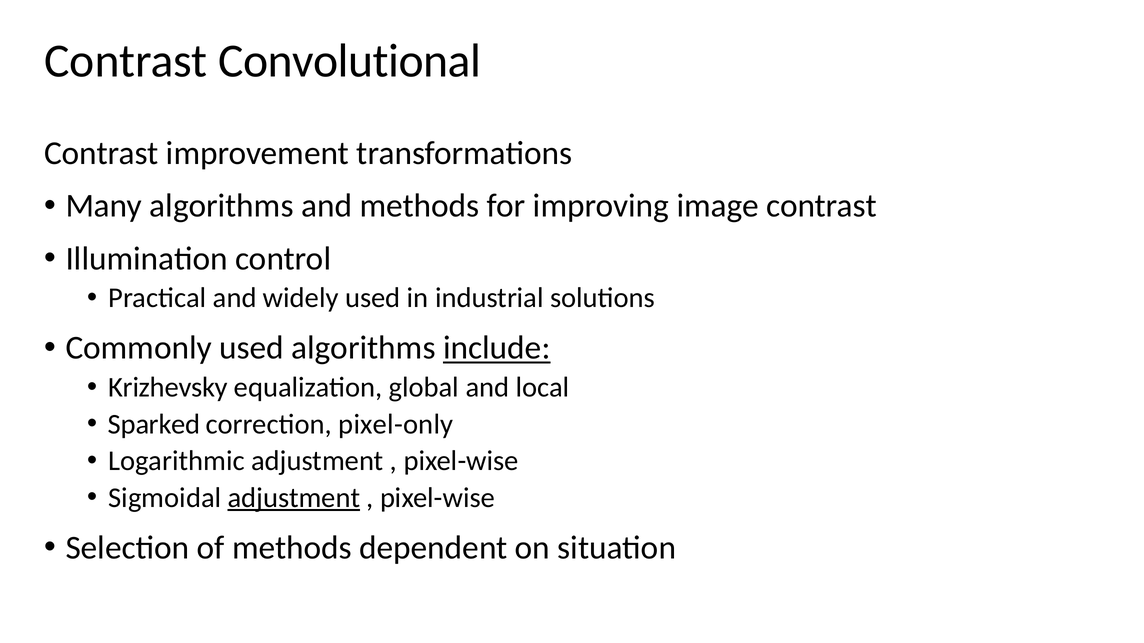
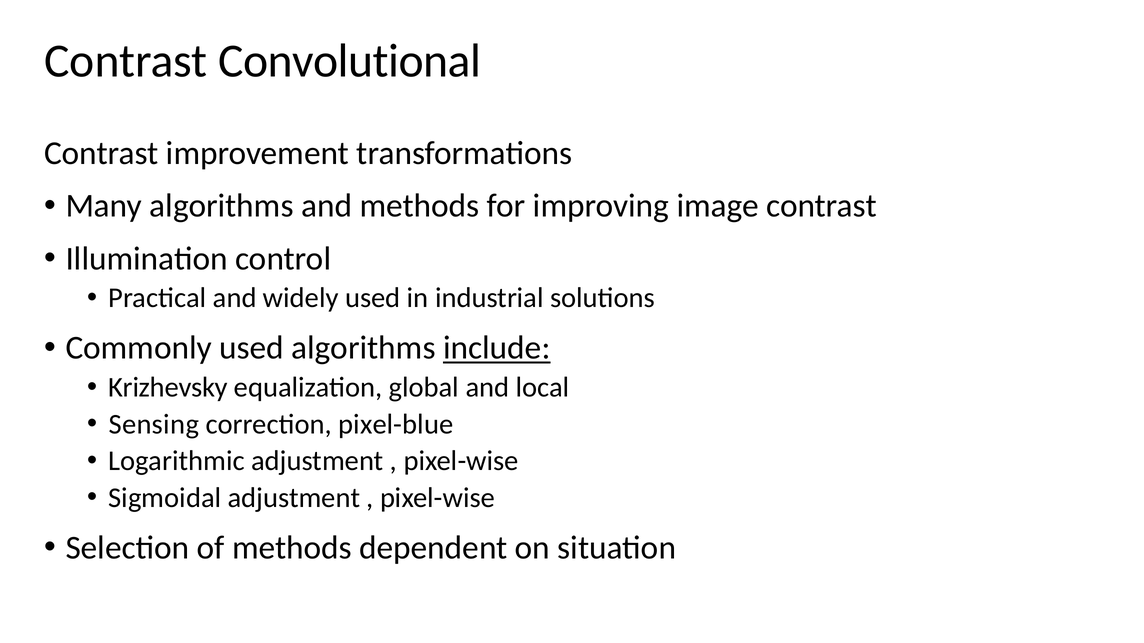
Sparked: Sparked -> Sensing
pixel-only: pixel-only -> pixel-blue
adjustment at (294, 498) underline: present -> none
